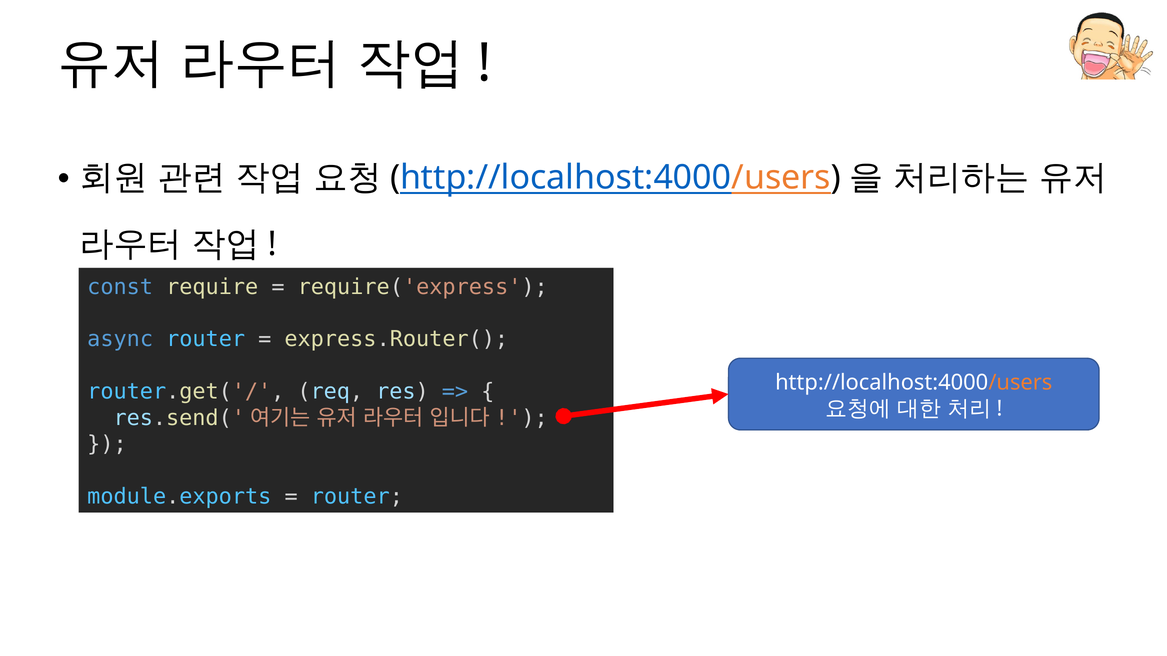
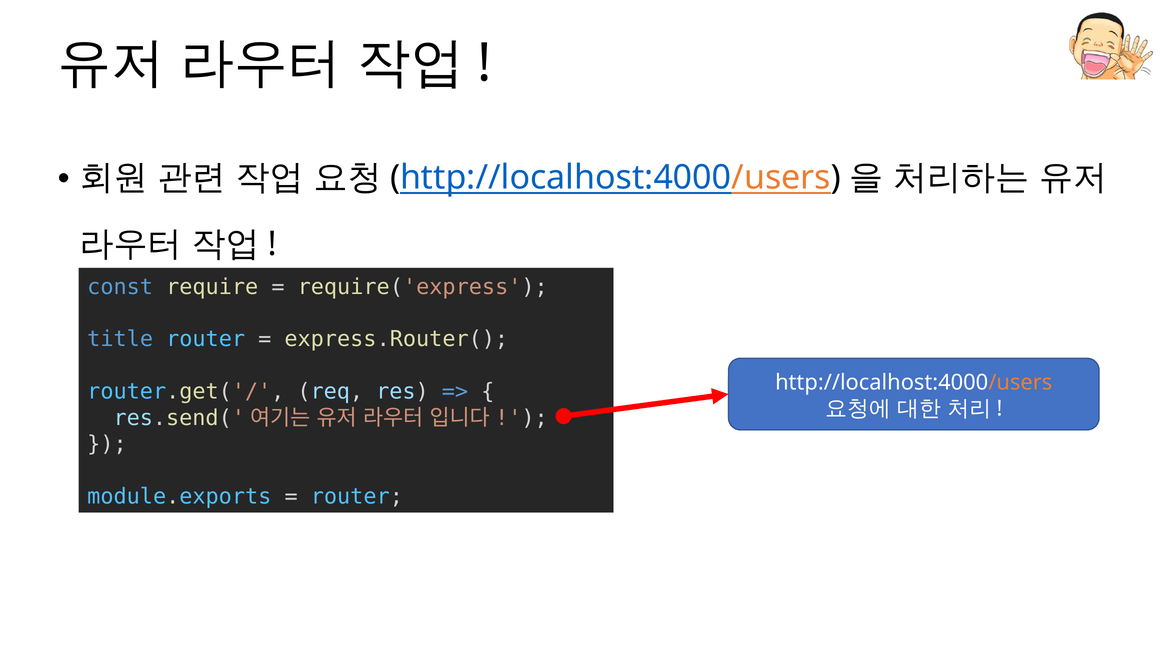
async: async -> title
